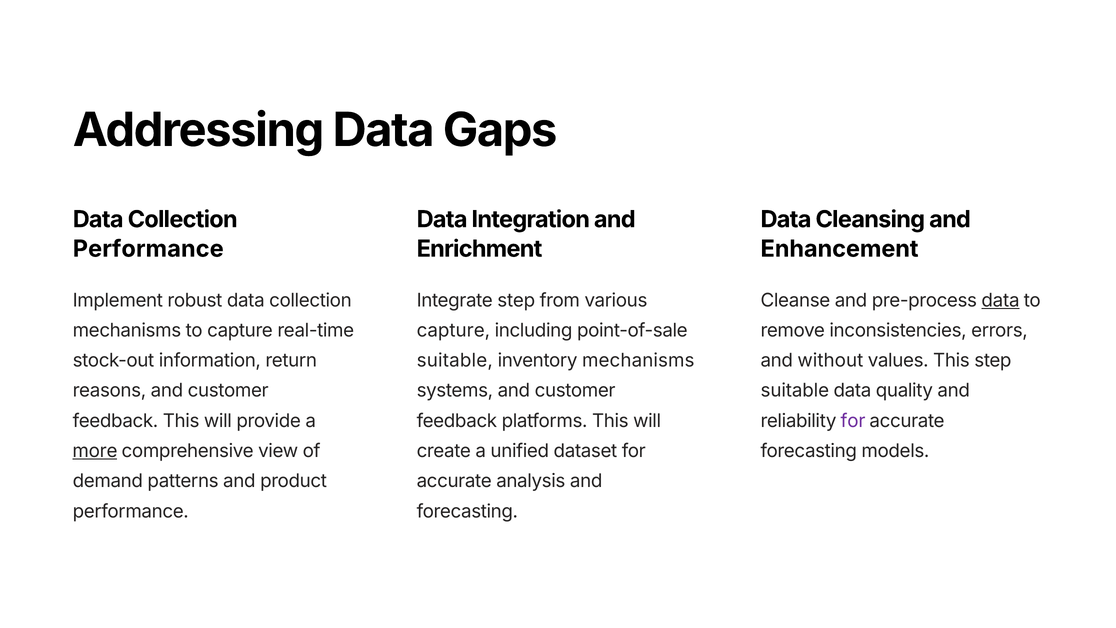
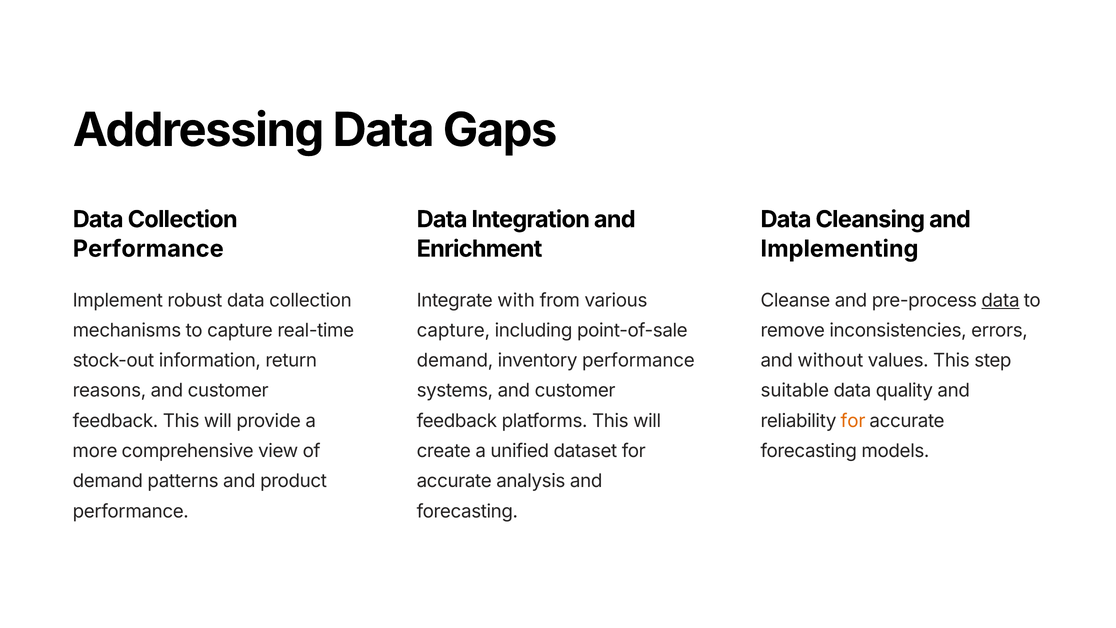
Enhancement: Enhancement -> Implementing
Integrate step: step -> with
suitable at (455, 360): suitable -> demand
inventory mechanisms: mechanisms -> performance
for at (853, 421) colour: purple -> orange
more underline: present -> none
